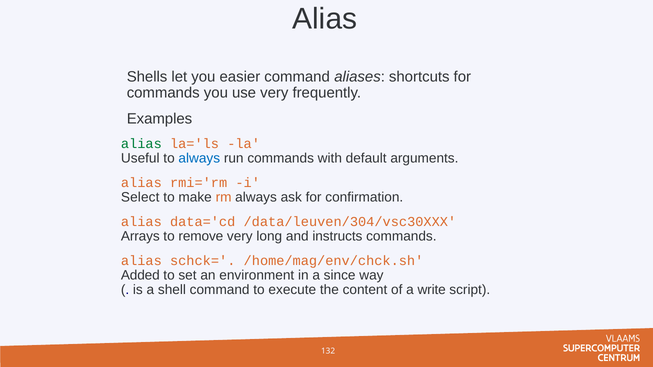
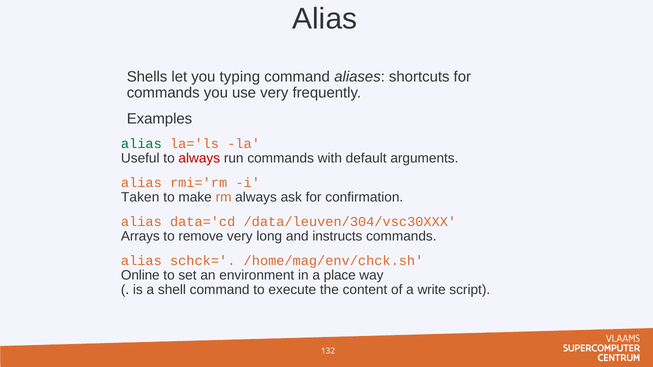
easier: easier -> typing
always at (199, 158) colour: blue -> red
Select: Select -> Taken
Added: Added -> Online
since: since -> place
